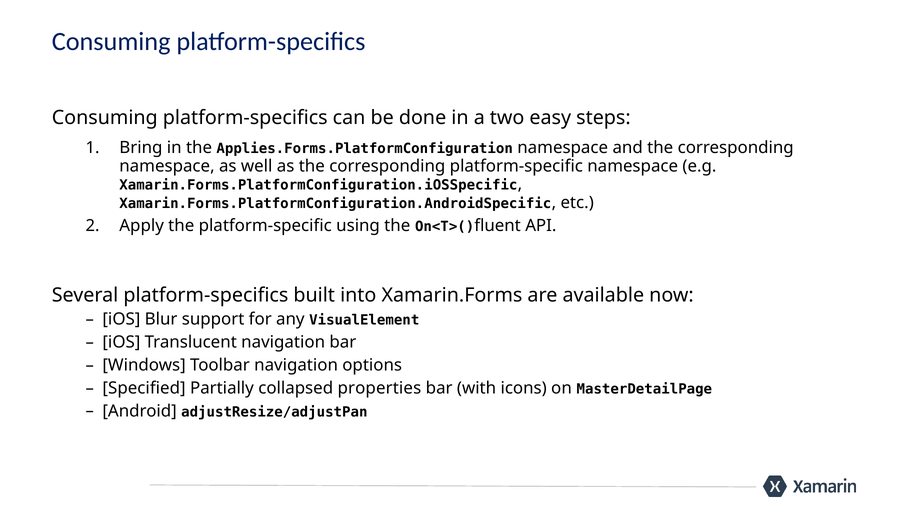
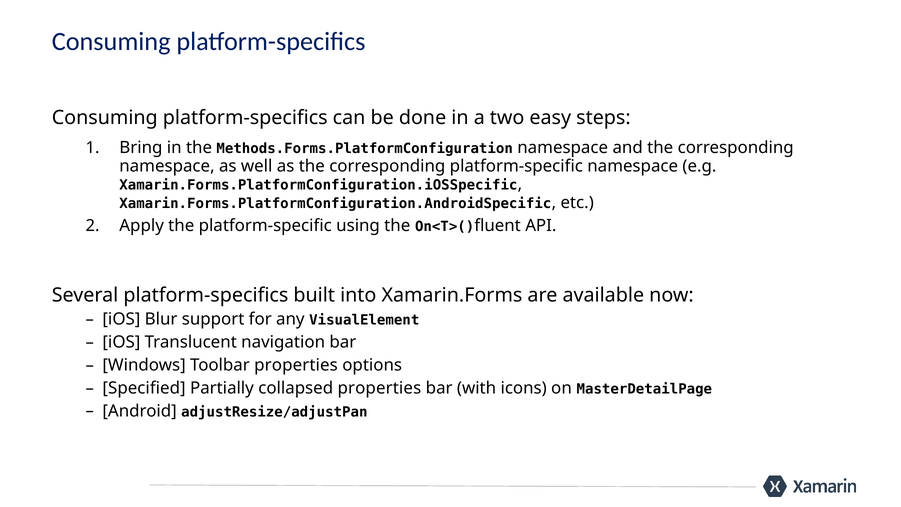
Applies.Forms.PlatformConfiguration: Applies.Forms.PlatformConfiguration -> Methods.Forms.PlatformConfiguration
Toolbar navigation: navigation -> properties
